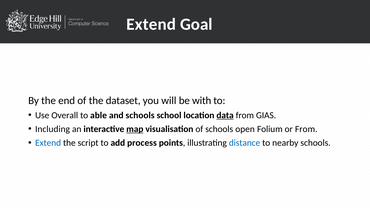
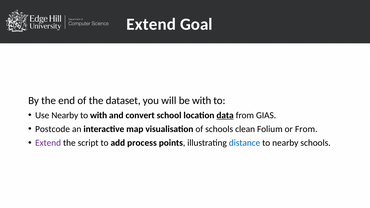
Use Overall: Overall -> Nearby
to able: able -> with
and schools: schools -> convert
Including: Including -> Postcode
map underline: present -> none
open: open -> clean
Extend at (48, 143) colour: blue -> purple
